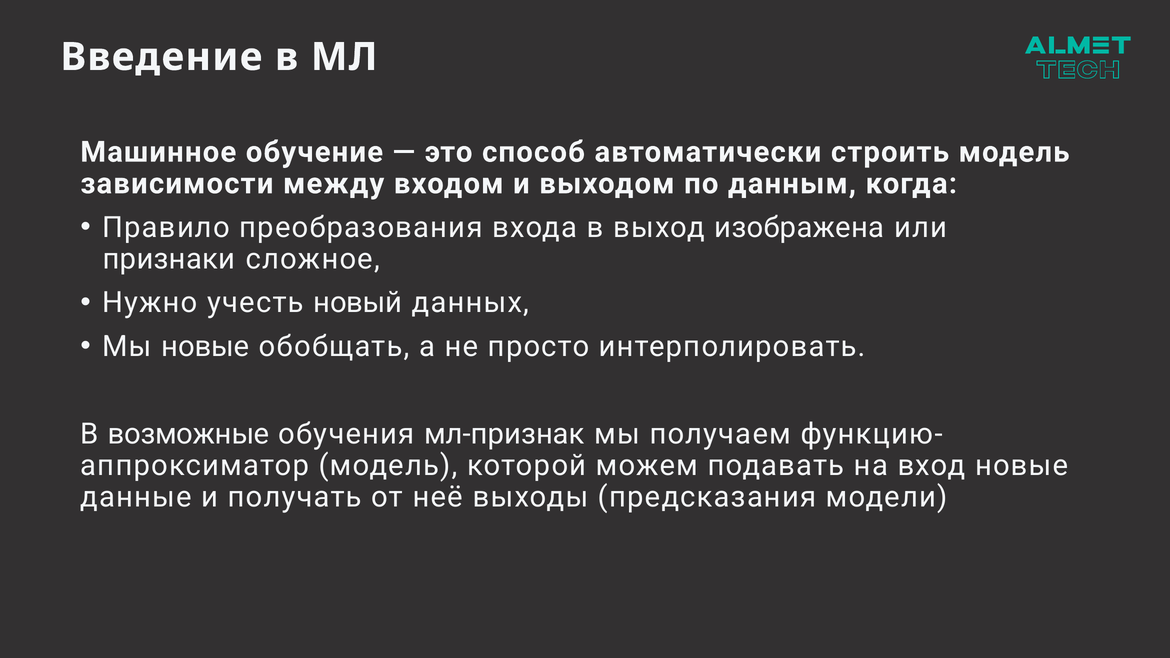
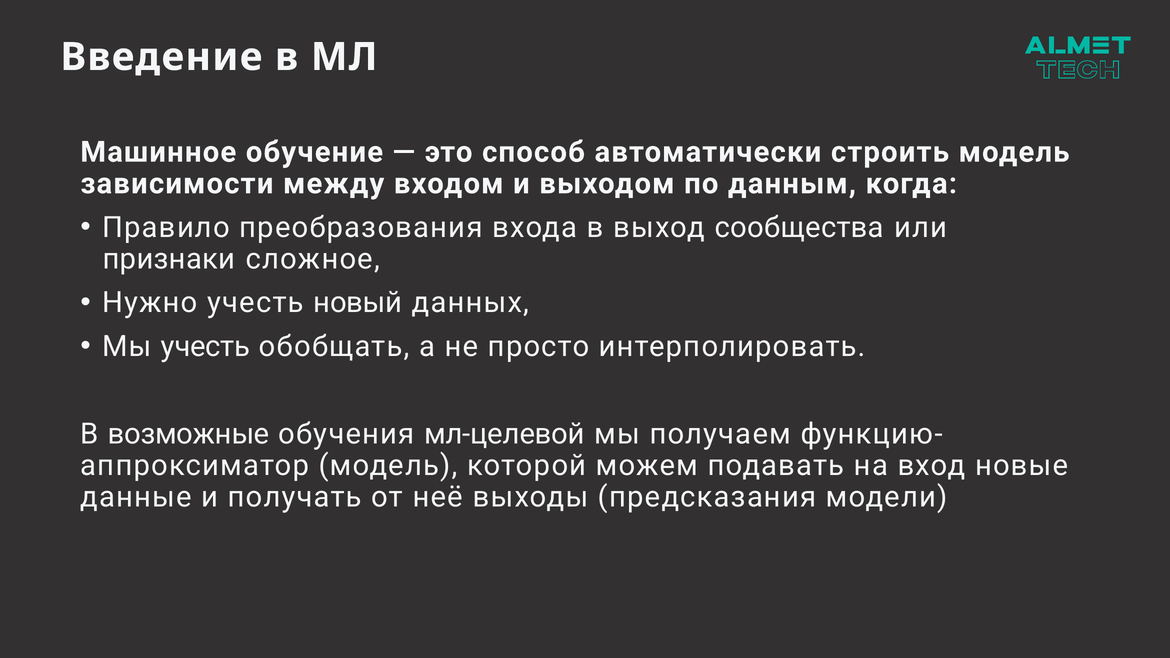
изображена: изображена -> сообщества
Мы новые: новые -> учесть
мл-признак: мл-признак -> мл-целевой
